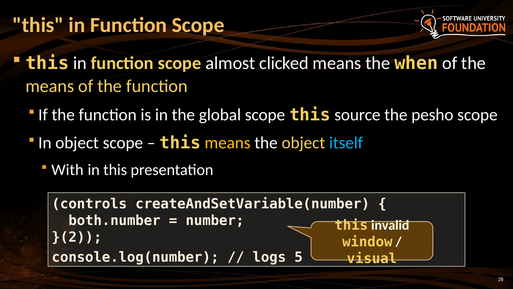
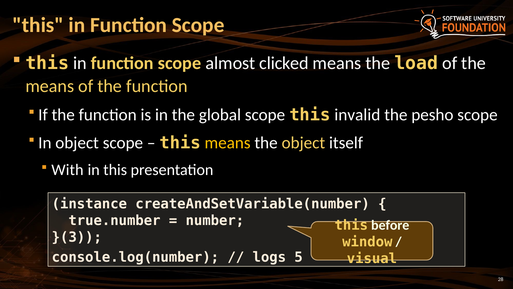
when: when -> load
source: source -> invalid
itself colour: light blue -> white
controls: controls -> instance
both.number: both.number -> true.number
invalid: invalid -> before
}(2: }(2 -> }(3
